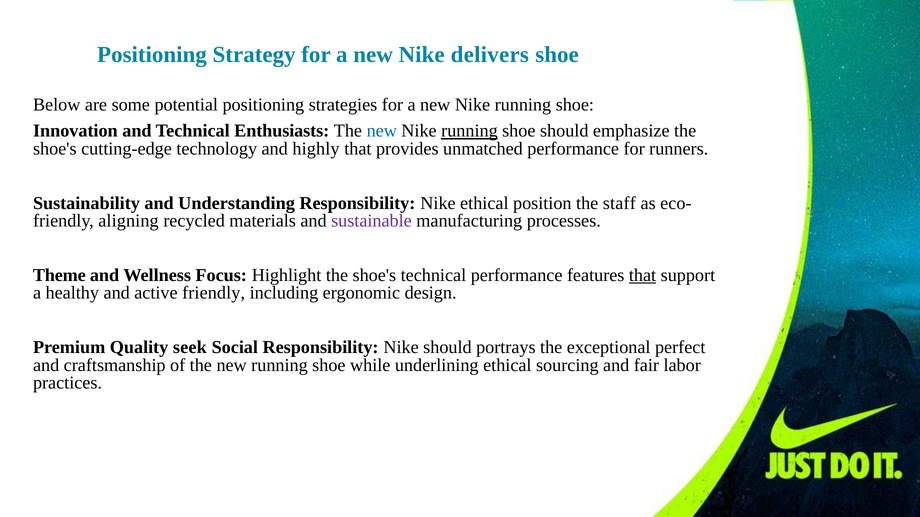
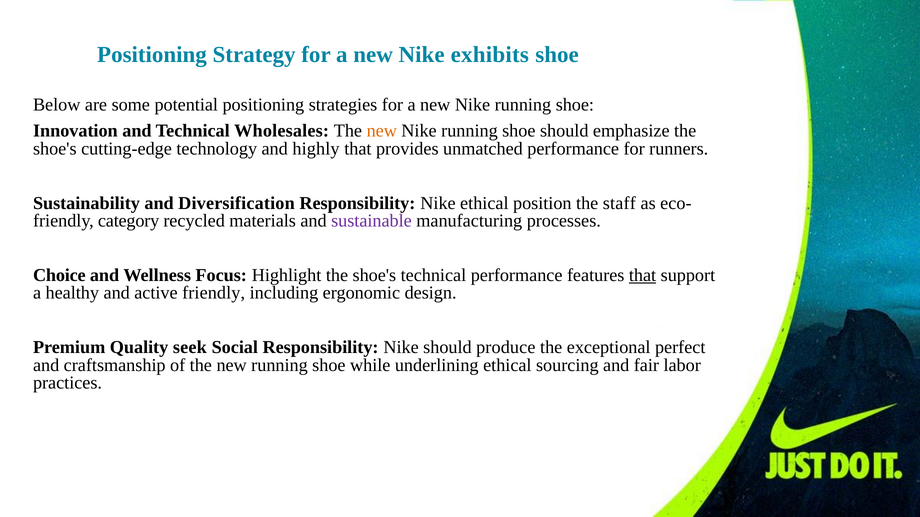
delivers: delivers -> exhibits
Enthusiasts: Enthusiasts -> Wholesales
new at (382, 131) colour: blue -> orange
running at (469, 131) underline: present -> none
Understanding: Understanding -> Diversification
aligning: aligning -> category
Theme: Theme -> Choice
portrays: portrays -> produce
